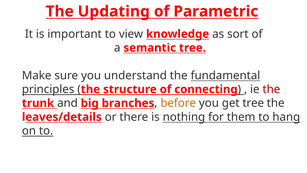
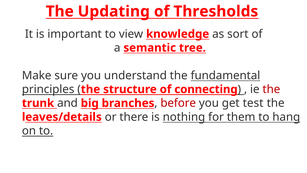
Parametric: Parametric -> Thresholds
before colour: orange -> red
get tree: tree -> test
